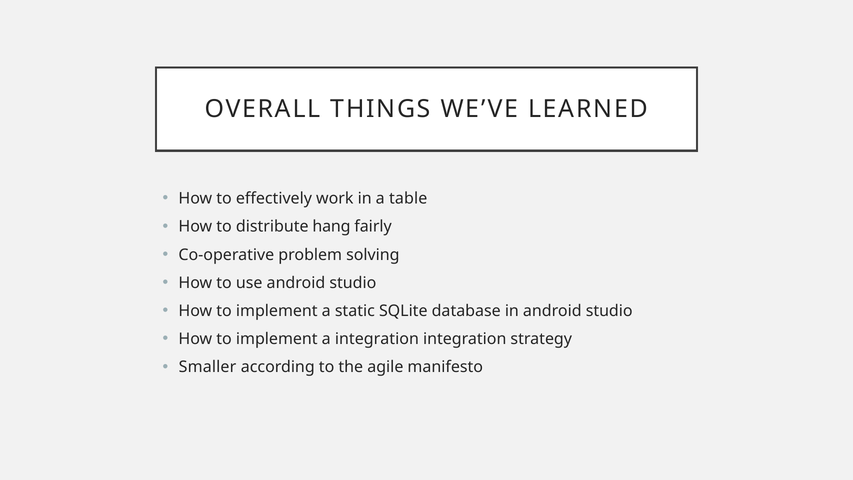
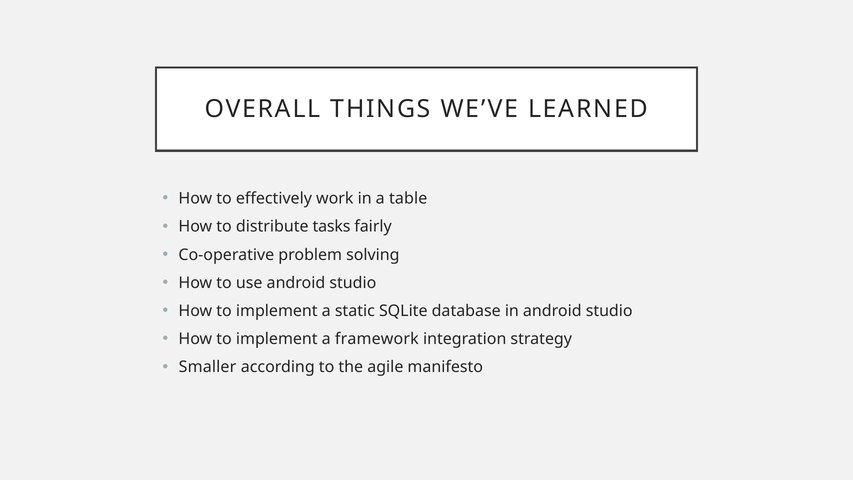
hang: hang -> tasks
a integration: integration -> framework
